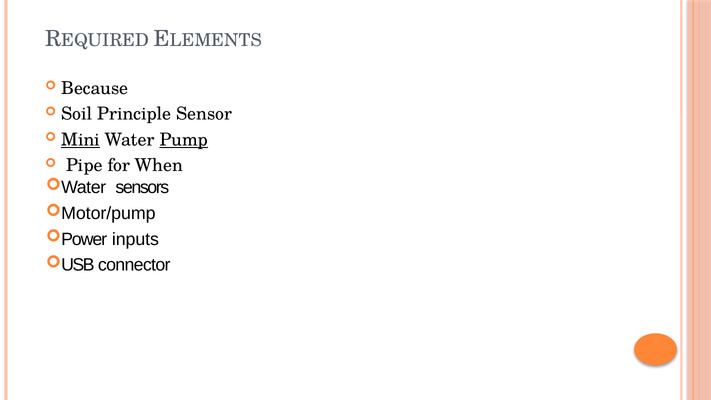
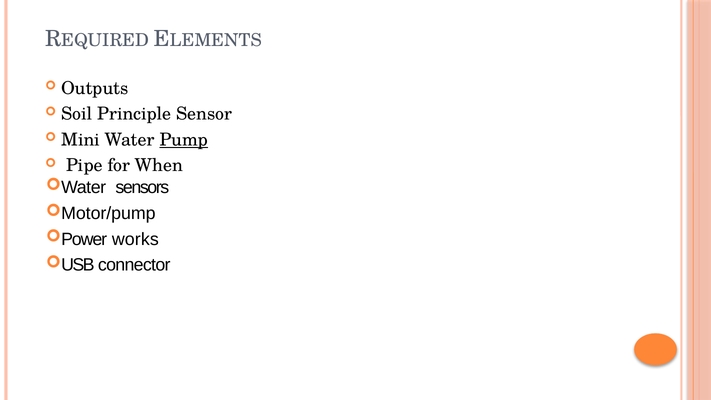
Because: Because -> Outputs
Mini underline: present -> none
inputs: inputs -> works
